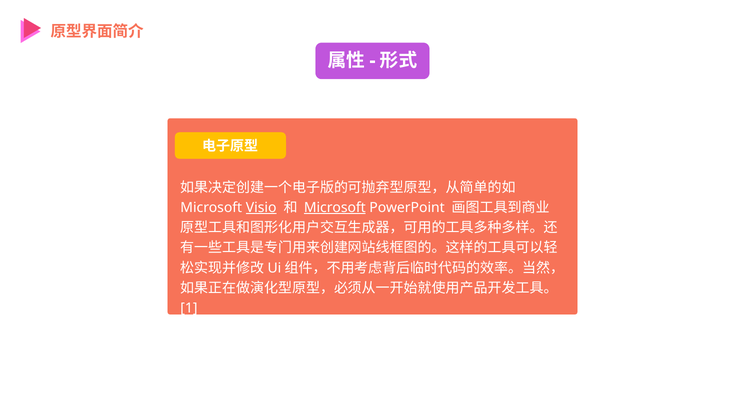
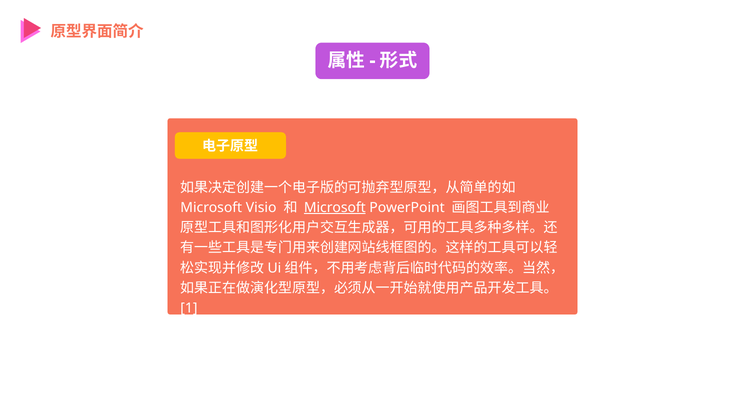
Visio underline: present -> none
